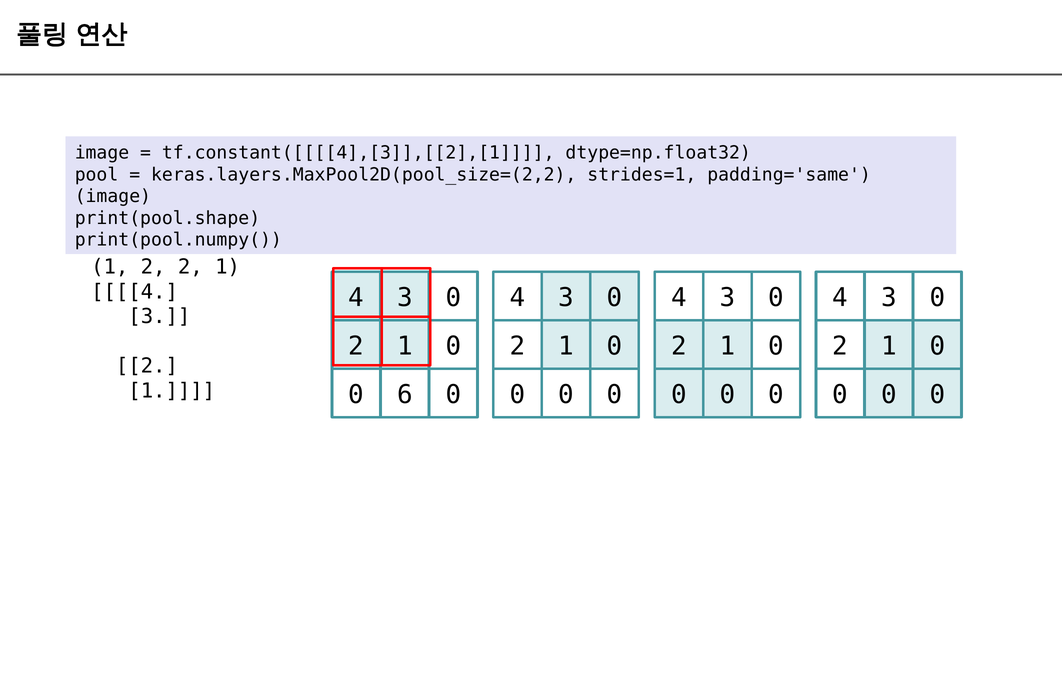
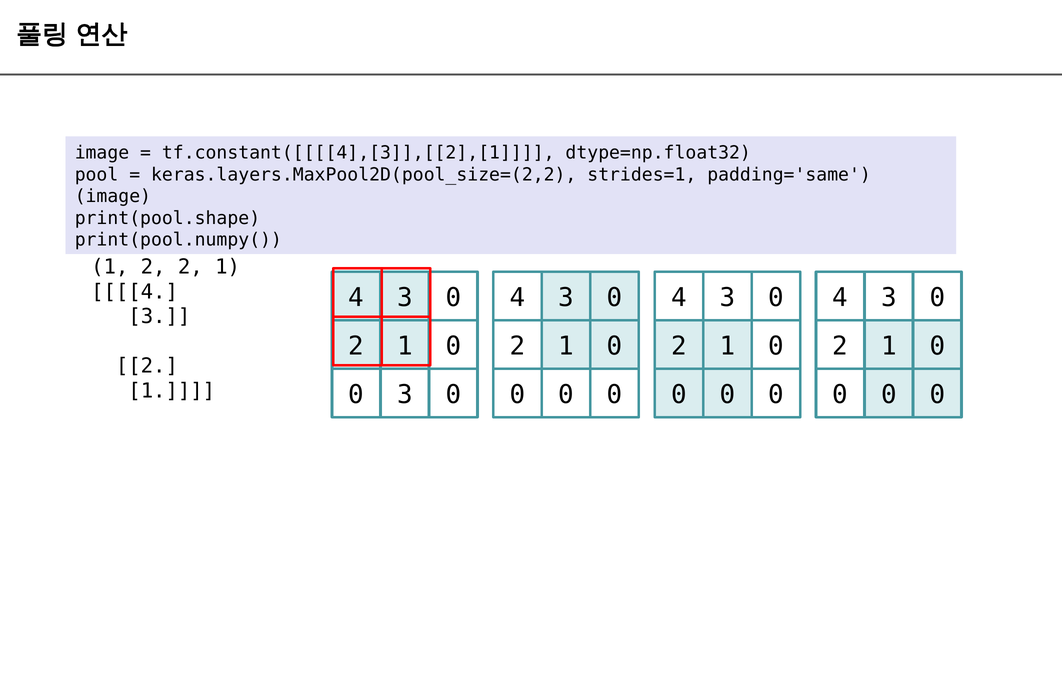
0 6: 6 -> 3
